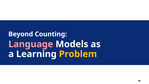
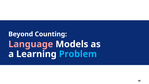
Problem colour: yellow -> light blue
